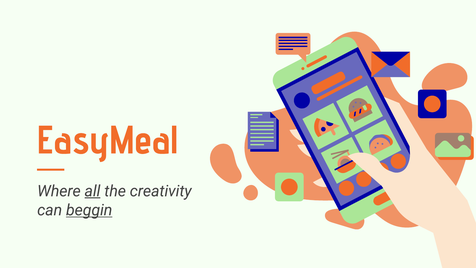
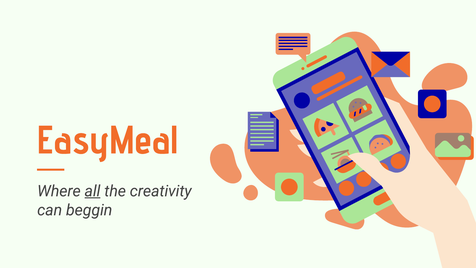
beggin underline: present -> none
